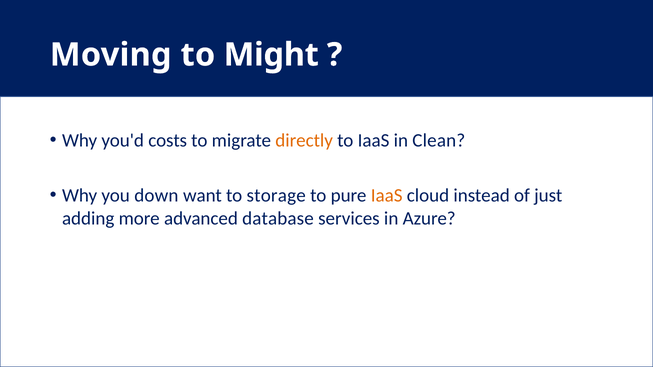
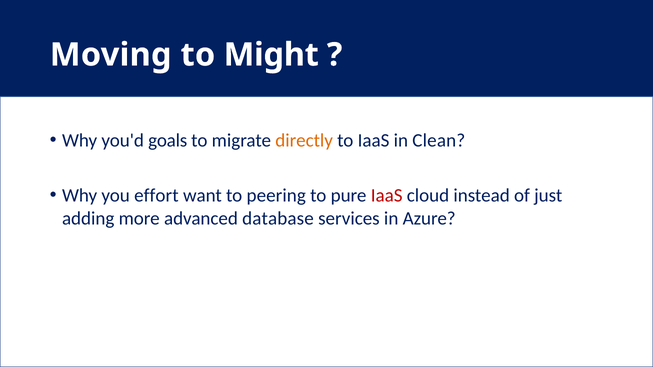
costs: costs -> goals
down: down -> effort
storage: storage -> peering
IaaS at (387, 196) colour: orange -> red
